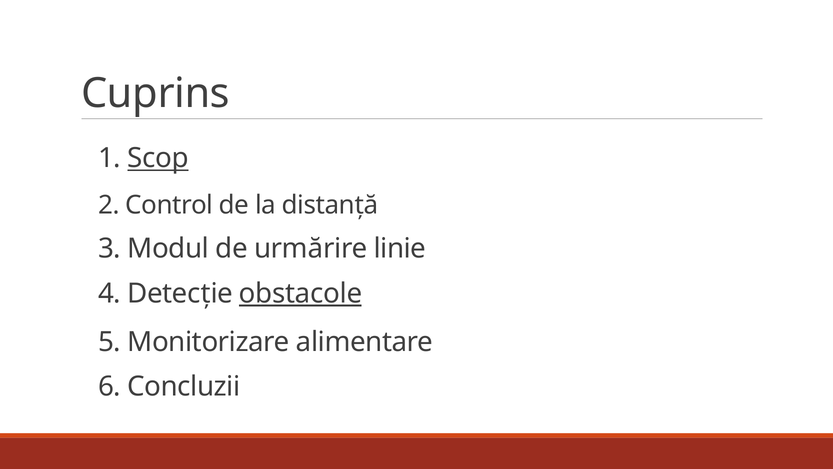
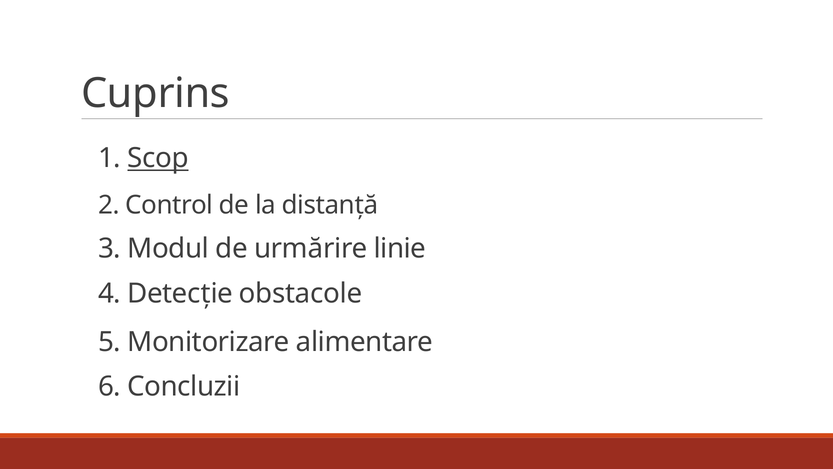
obstacole underline: present -> none
